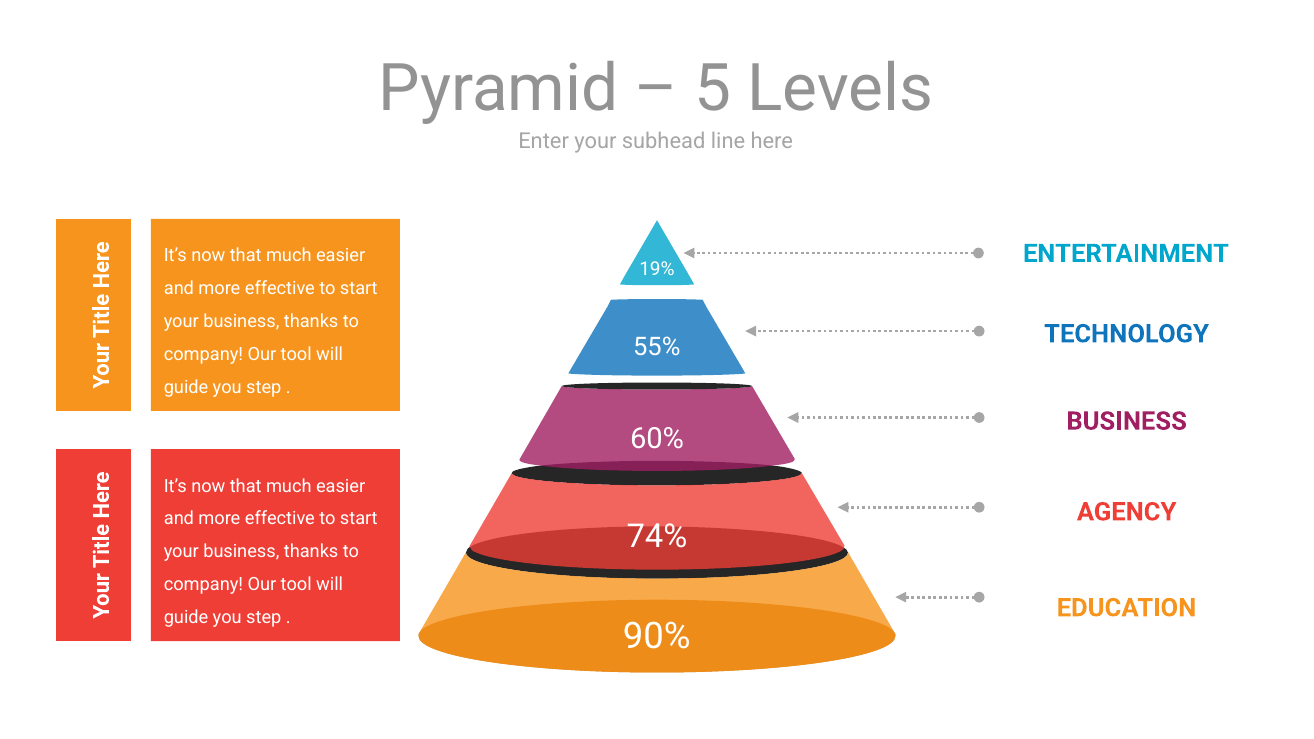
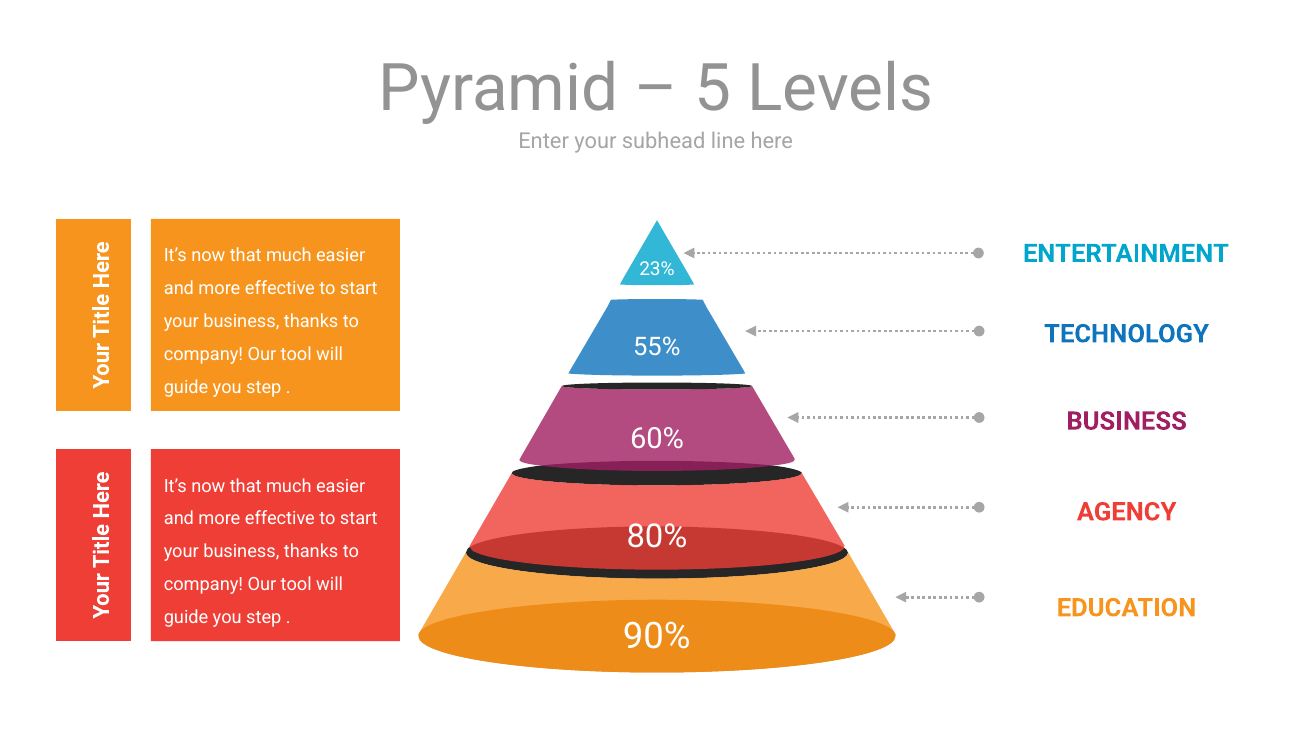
19%: 19% -> 23%
74%: 74% -> 80%
